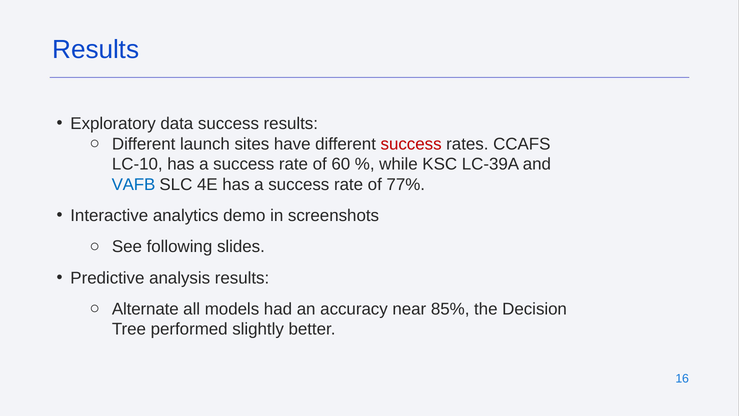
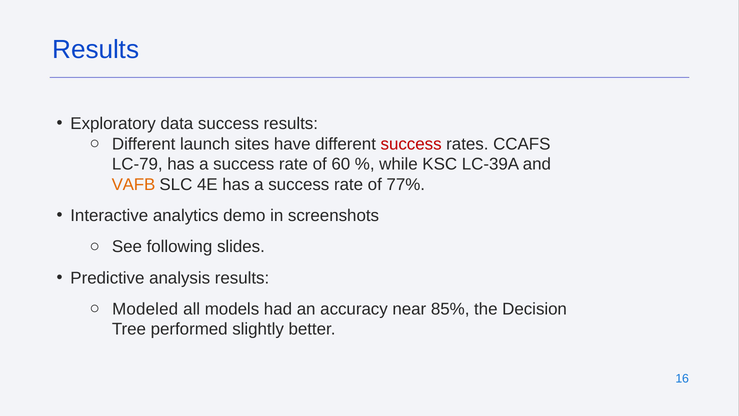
LC-10: LC-10 -> LC-79
VAFB colour: blue -> orange
Alternate: Alternate -> Modeled
